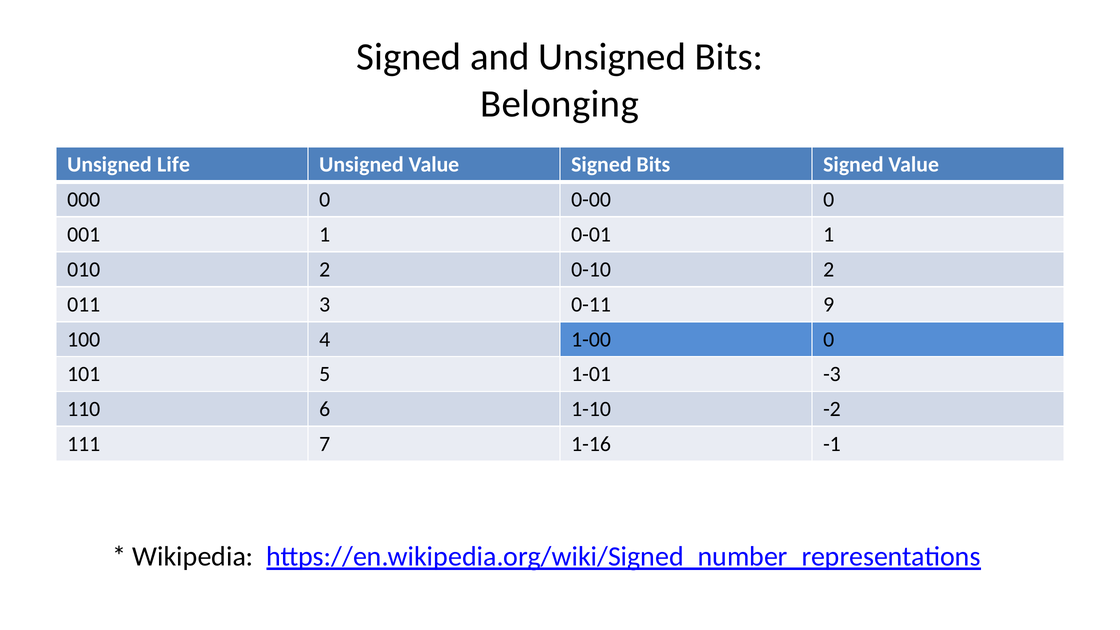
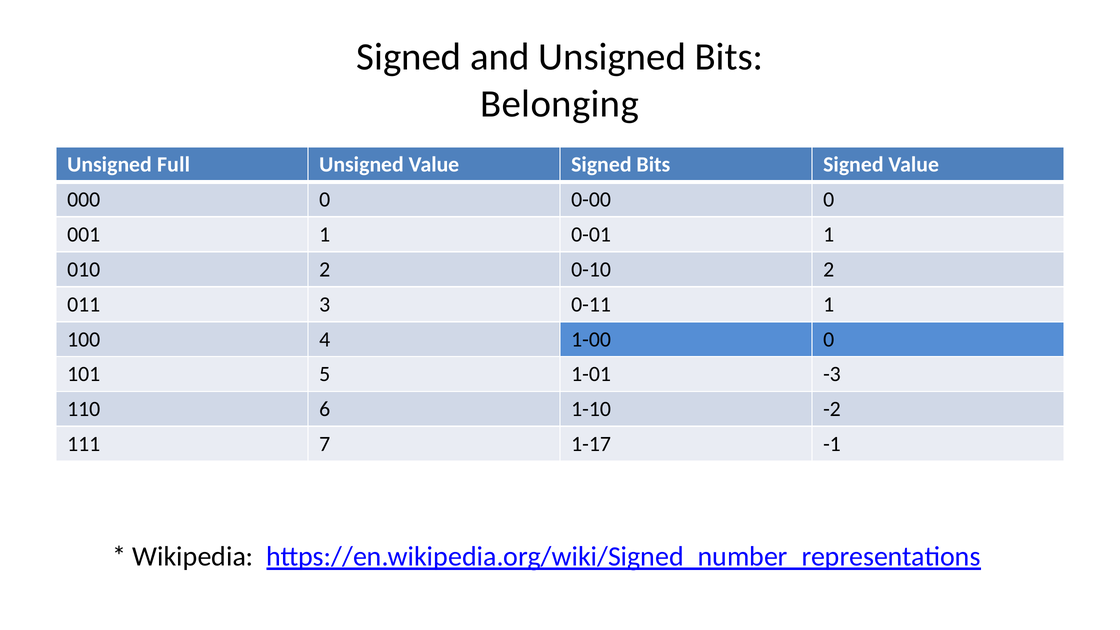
Life: Life -> Full
0-11 9: 9 -> 1
1-16: 1-16 -> 1-17
